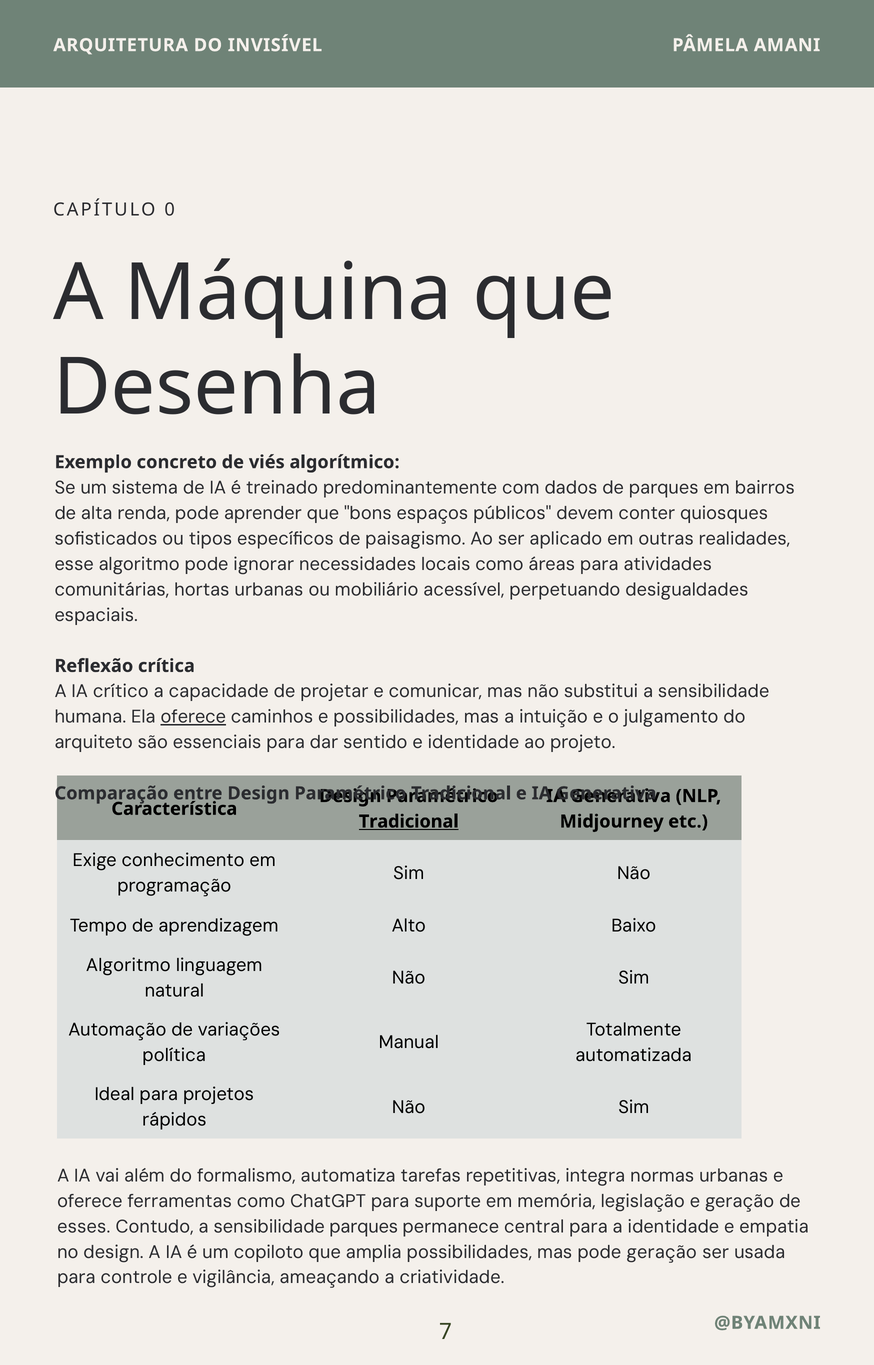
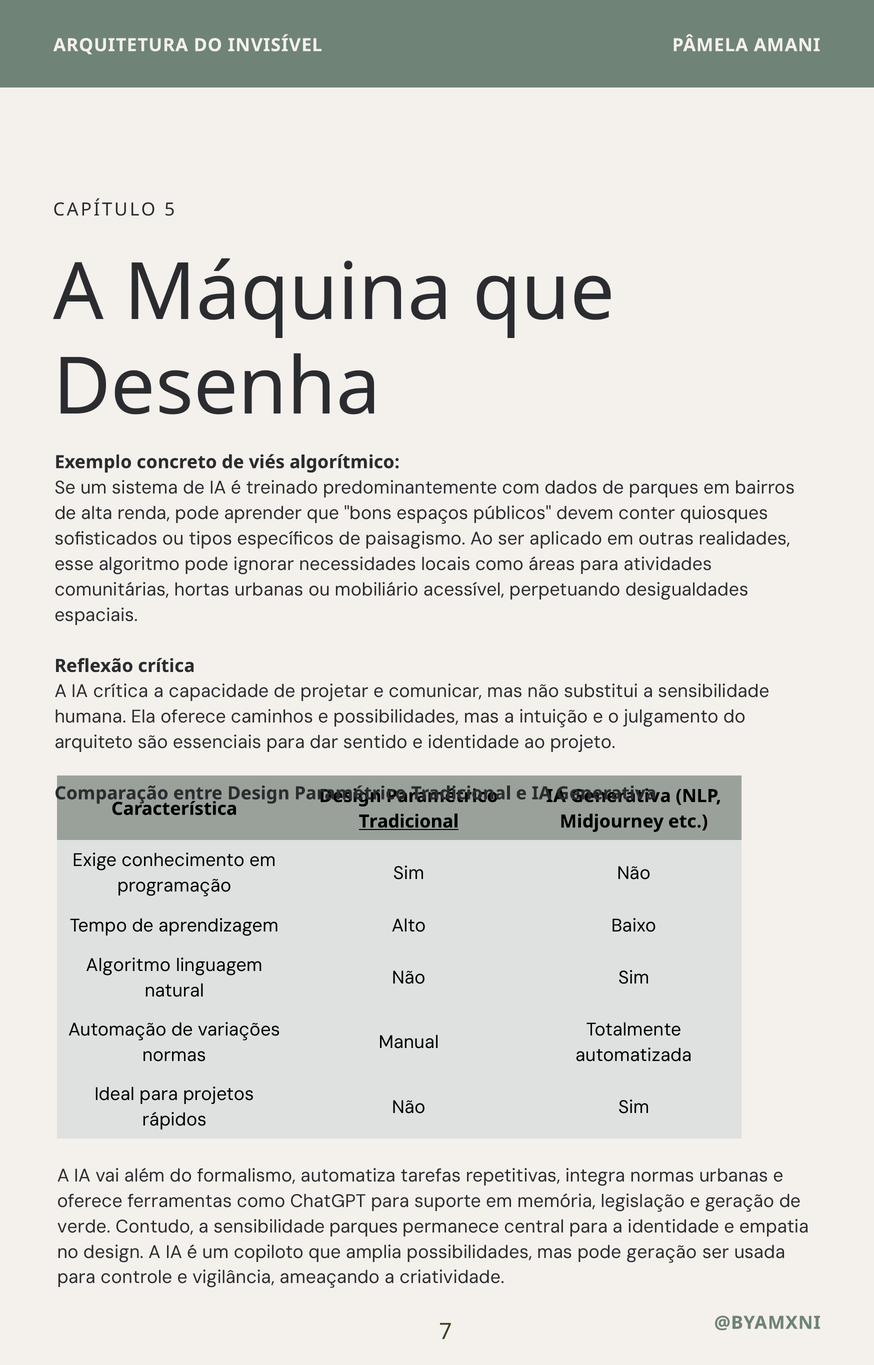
0: 0 -> 5
IA crítico: crítico -> crítica
oferece at (193, 717) underline: present -> none
política at (174, 1056): política -> normas
esses: esses -> verde
